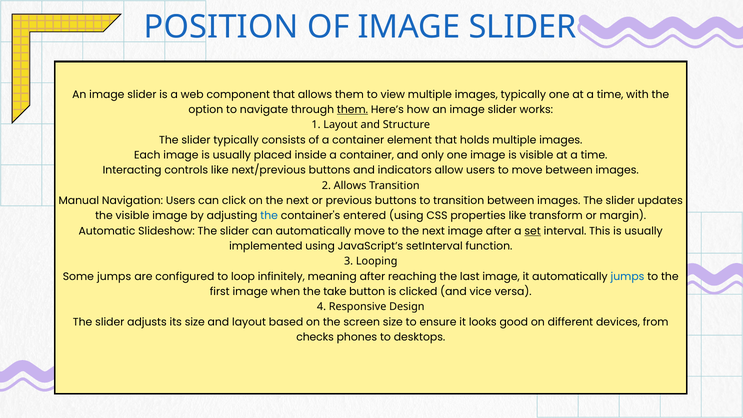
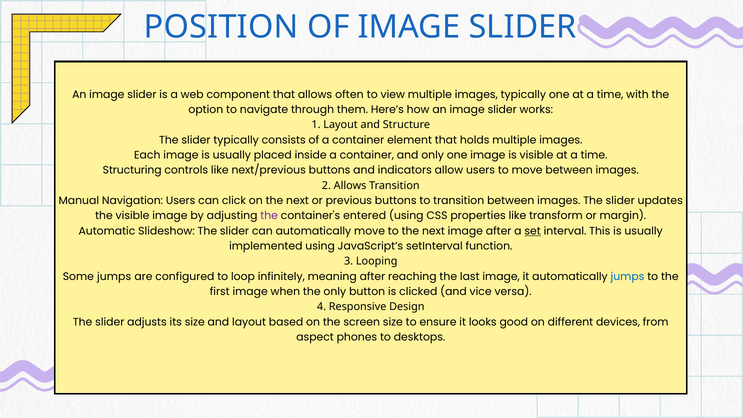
allows them: them -> often
them at (352, 110) underline: present -> none
Interacting: Interacting -> Structuring
the at (269, 216) colour: blue -> purple
the take: take -> only
checks: checks -> aspect
